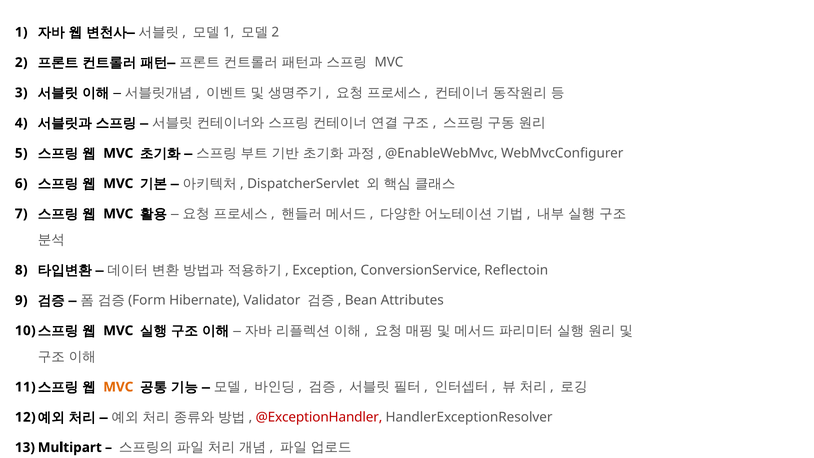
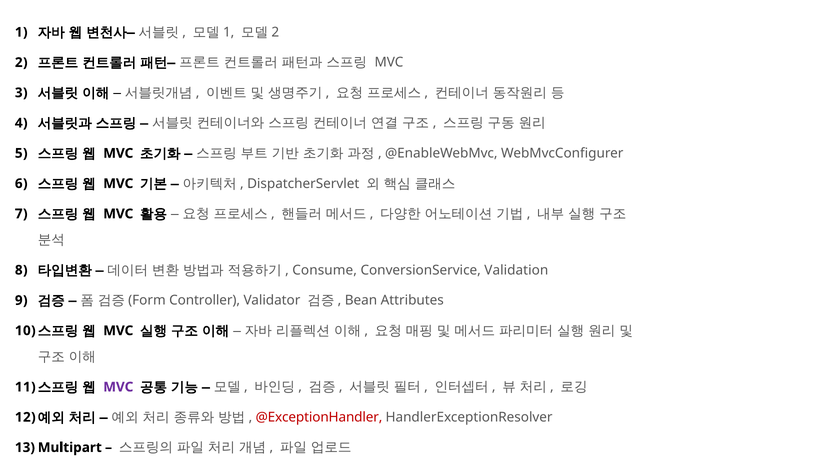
Exception: Exception -> Consume
Reflectoin: Reflectoin -> Validation
Hibernate: Hibernate -> Controller
MVC at (118, 387) colour: orange -> purple
